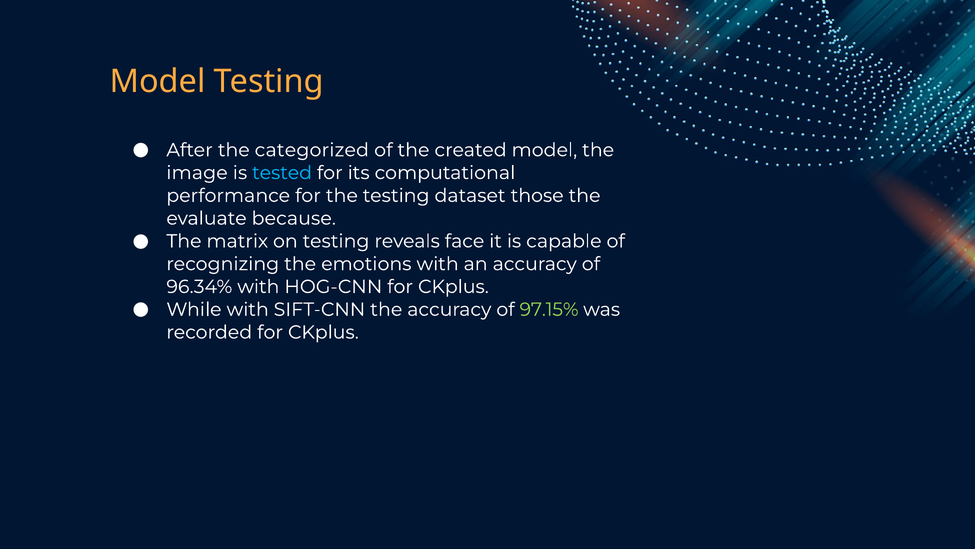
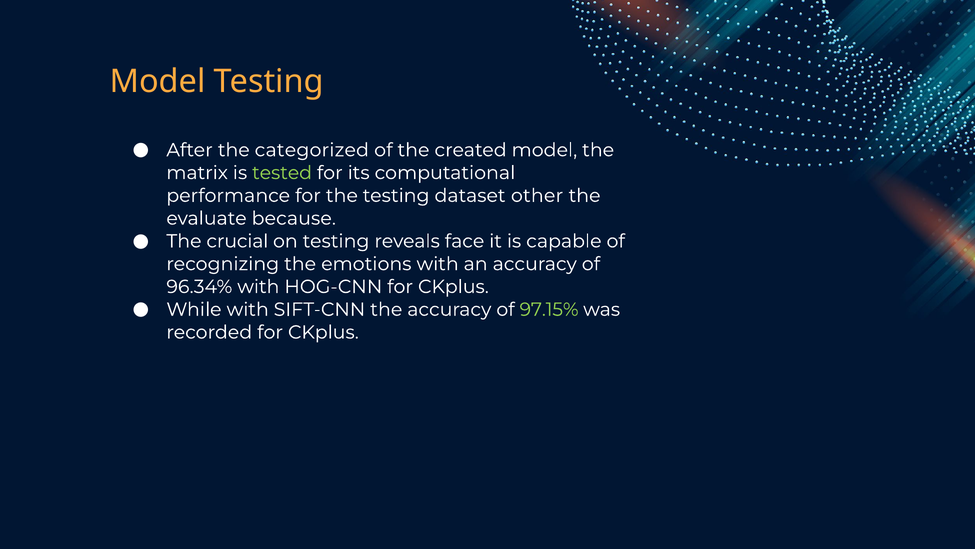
image: image -> matrix
tested colour: light blue -> light green
those: those -> other
matrix: matrix -> crucial
